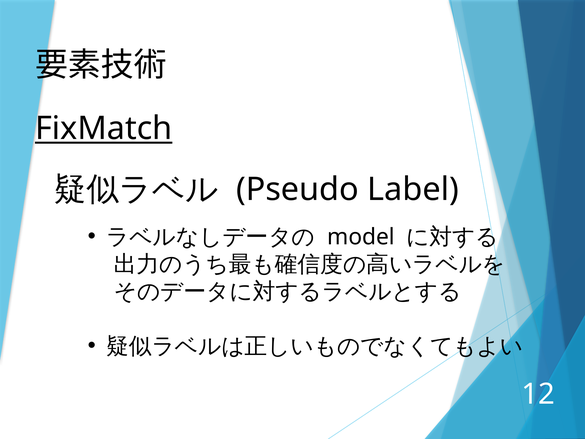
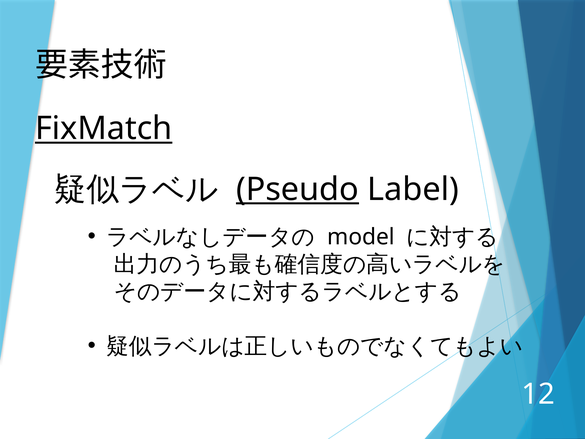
Pseudo underline: none -> present
